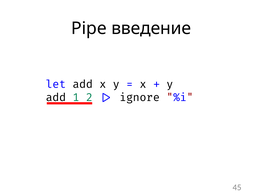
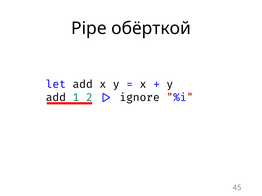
введение: введение -> обёрткой
